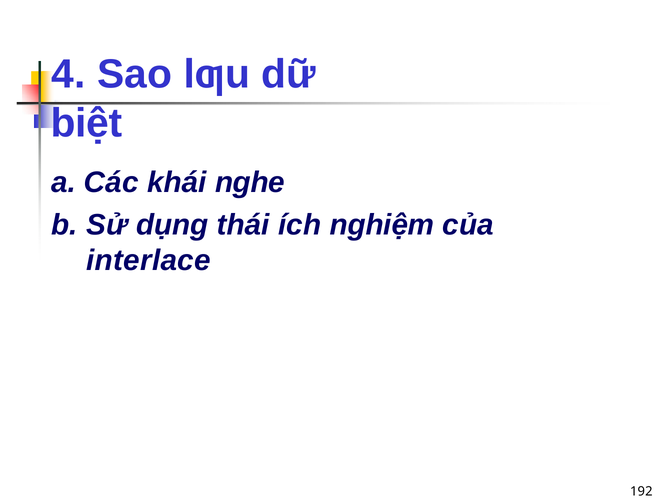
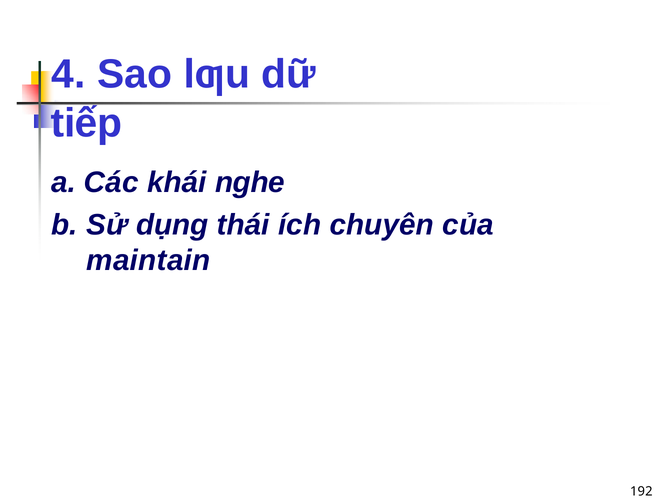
biệt: biệt -> tiếp
nghiệm: nghiệm -> chuyên
interlace: interlace -> maintain
